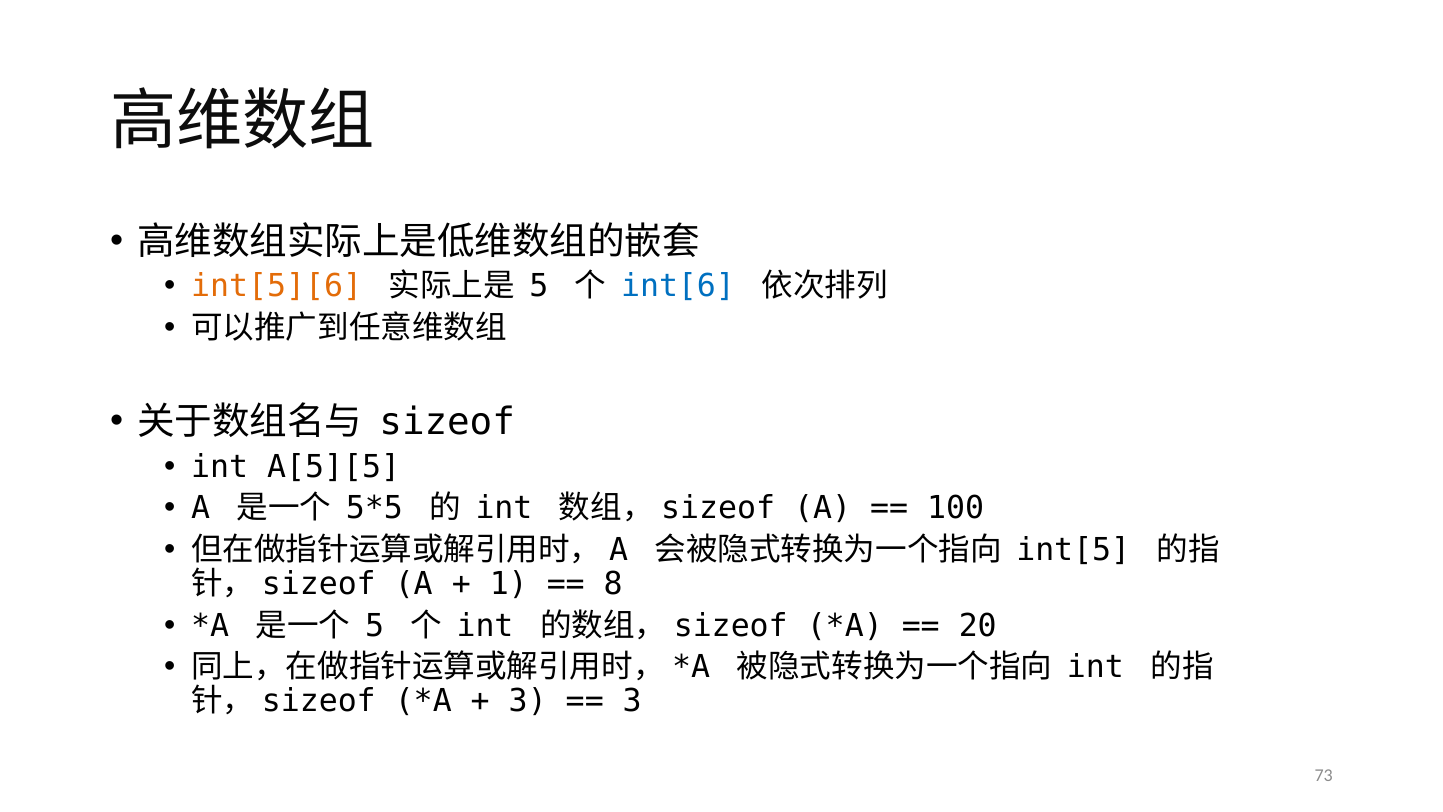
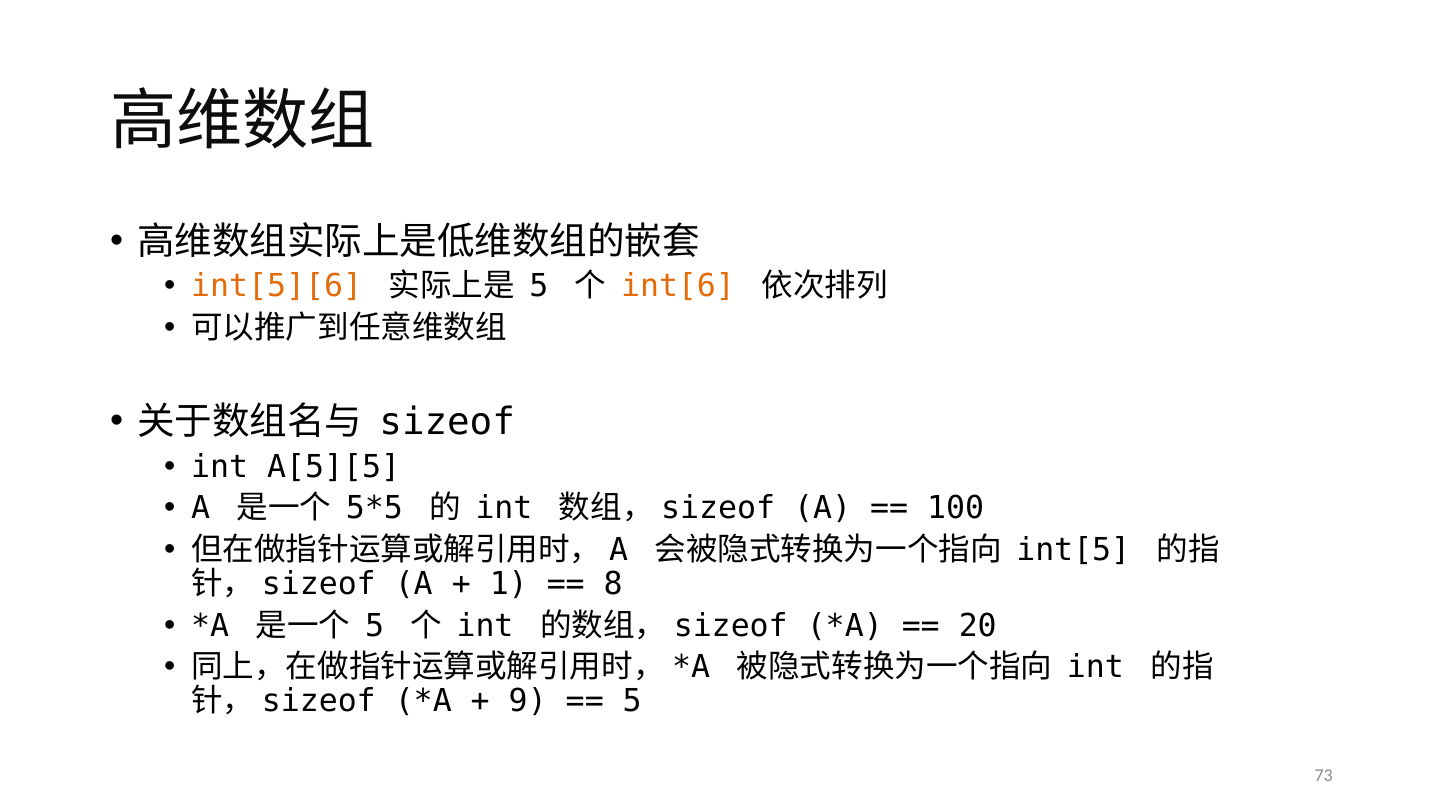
int[6 colour: blue -> orange
3 at (528, 701): 3 -> 9
3 at (632, 701): 3 -> 5
